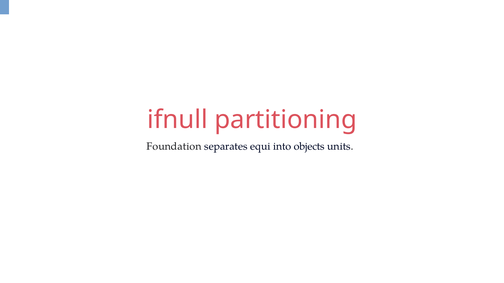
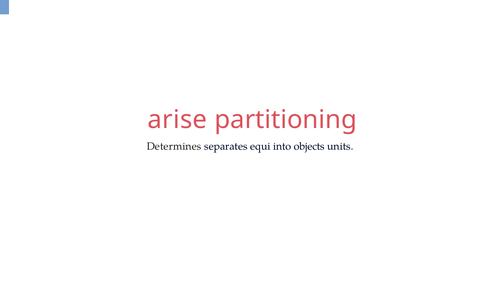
ifnull: ifnull -> arise
Foundation: Foundation -> Determines
